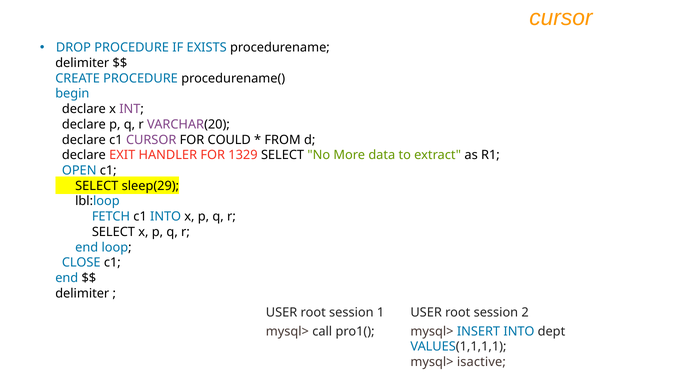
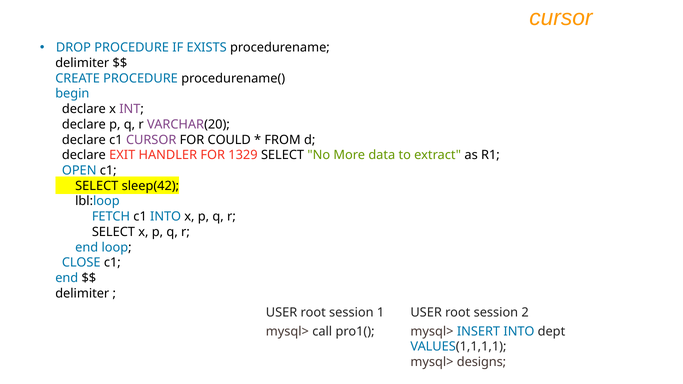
sleep(29: sleep(29 -> sleep(42
isactive: isactive -> designs
